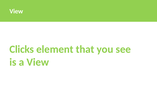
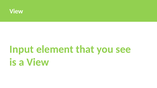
Clicks: Clicks -> Input
